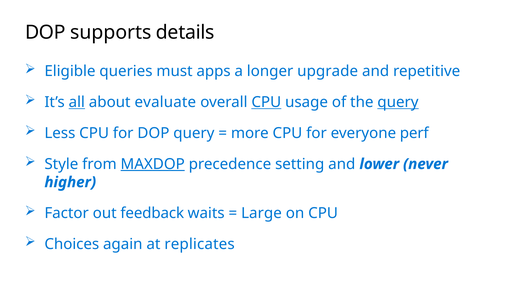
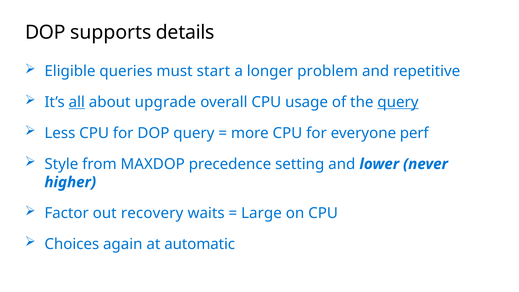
apps: apps -> start
upgrade: upgrade -> problem
evaluate: evaluate -> upgrade
CPU at (266, 102) underline: present -> none
MAXDOP underline: present -> none
feedback: feedback -> recovery
replicates: replicates -> automatic
